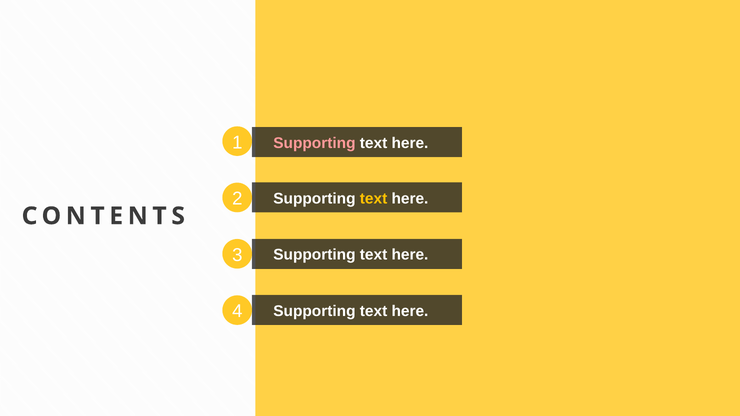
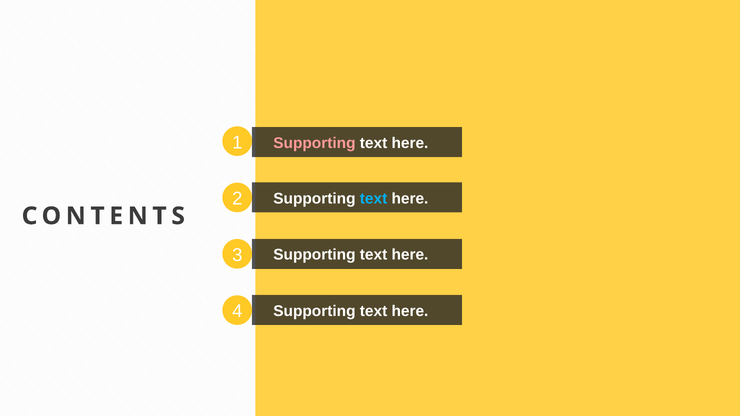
text at (374, 199) colour: yellow -> light blue
